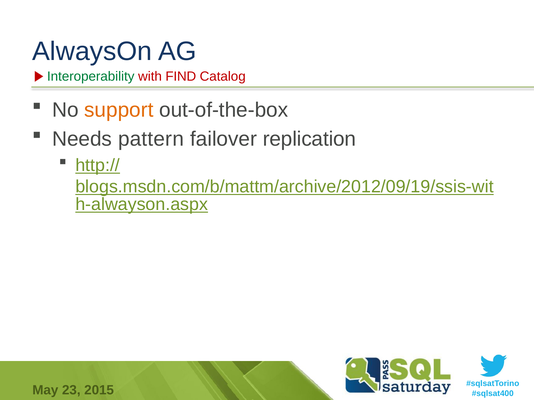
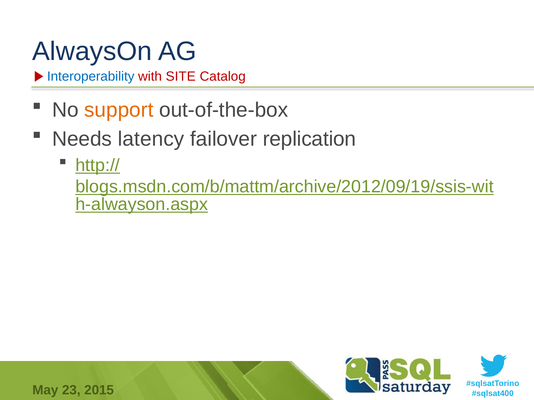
Interoperability colour: green -> blue
FIND: FIND -> SITE
pattern: pattern -> latency
